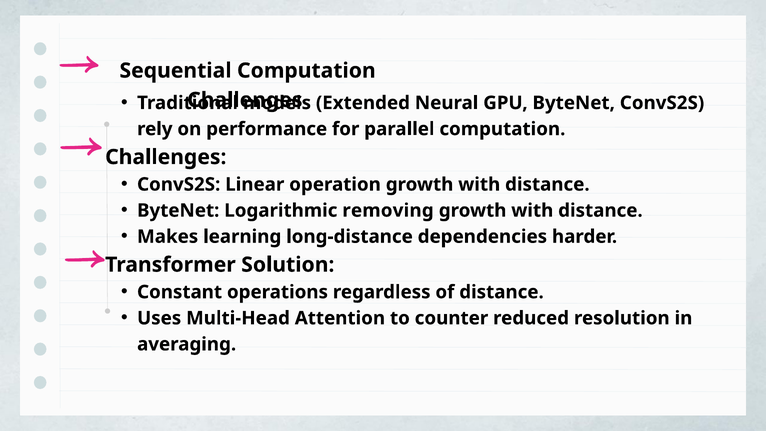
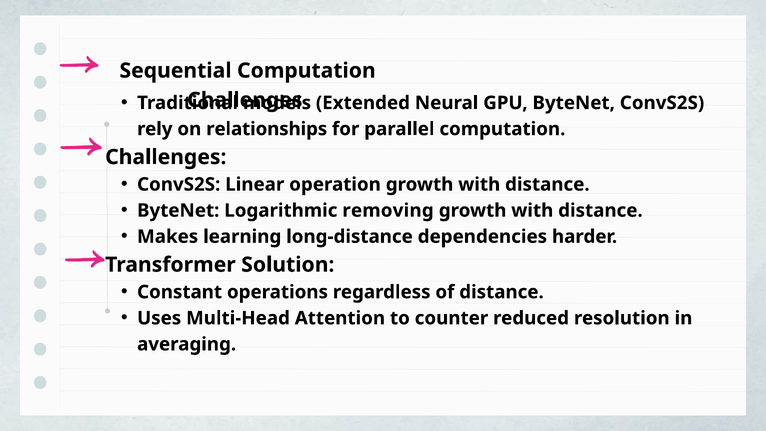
performance: performance -> relationships
